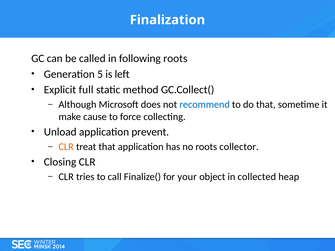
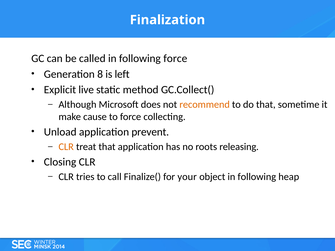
following roots: roots -> force
5: 5 -> 8
full: full -> live
recommend colour: blue -> orange
collector: collector -> releasing
object in collected: collected -> following
